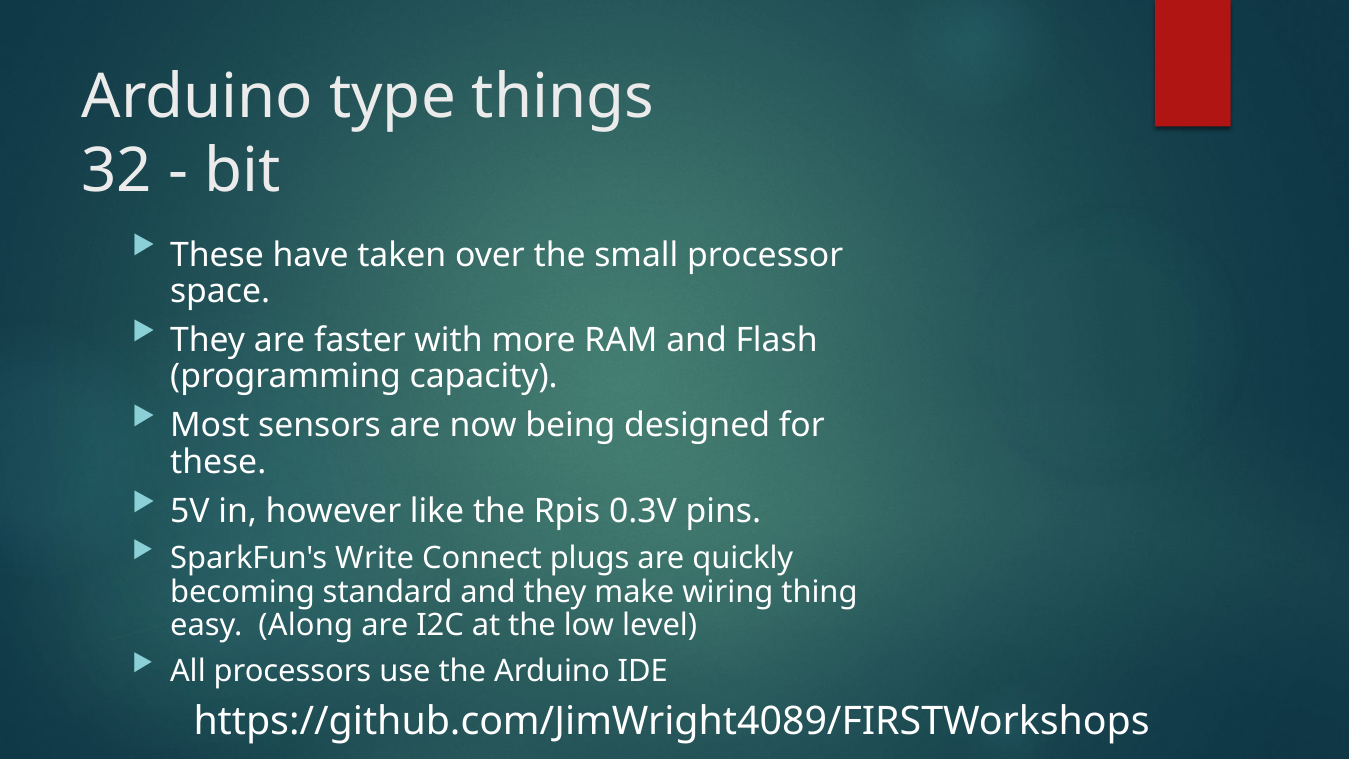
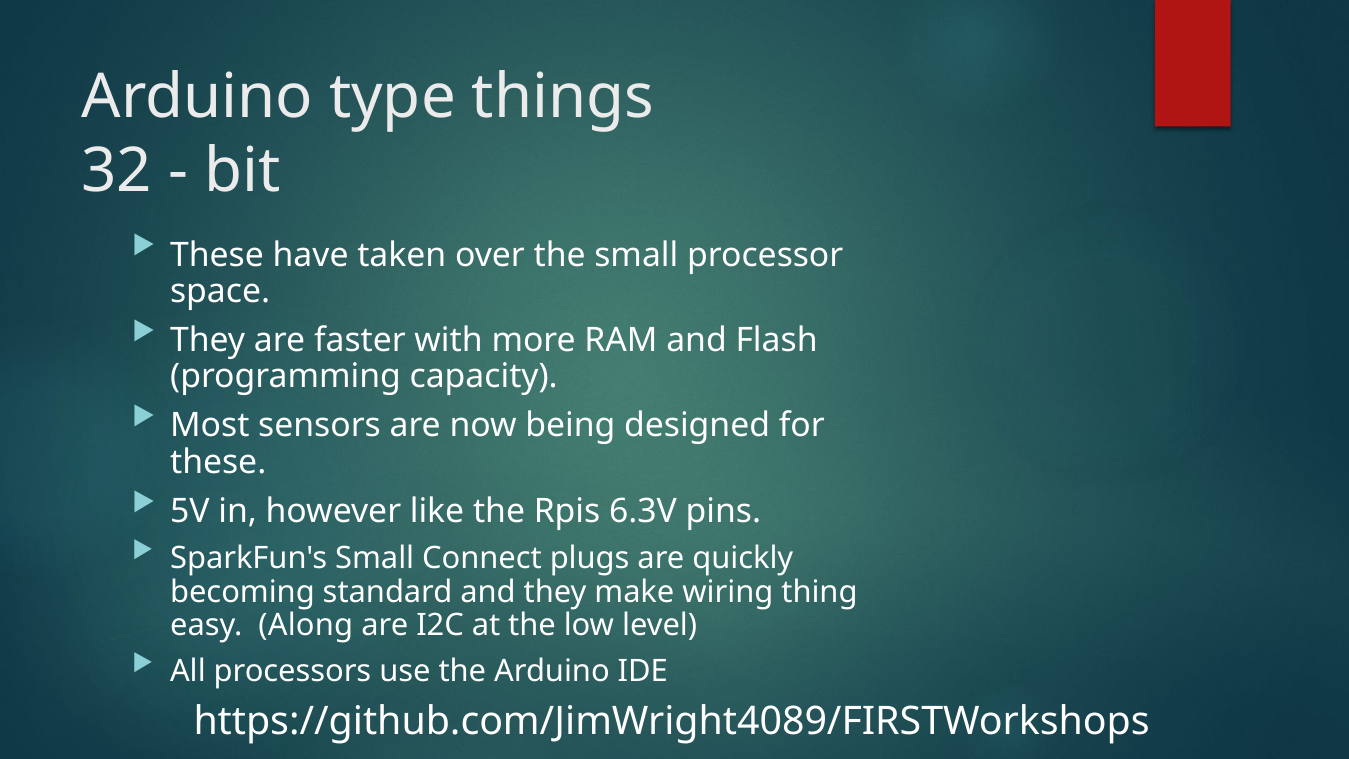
0.3V: 0.3V -> 6.3V
SparkFun's Write: Write -> Small
